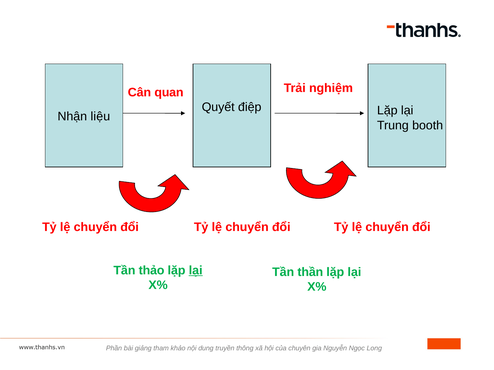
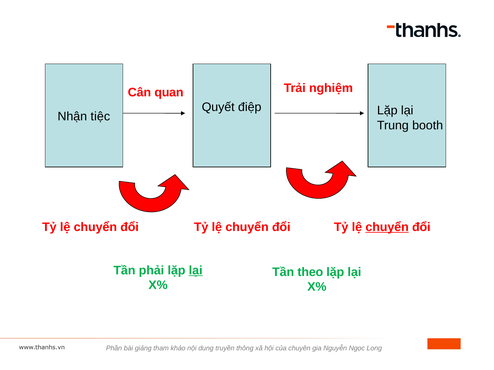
liệu: liệu -> tiệc
chuyển at (387, 227) underline: none -> present
thảo: thảo -> phải
thần: thần -> theo
